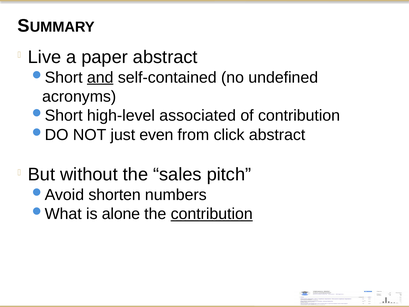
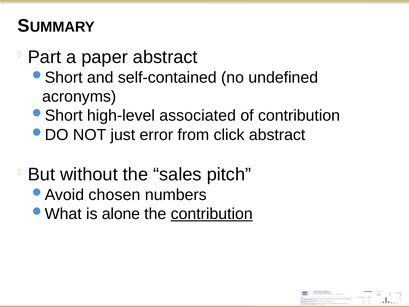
Live: Live -> Part
and underline: present -> none
even: even -> error
shorten: shorten -> chosen
